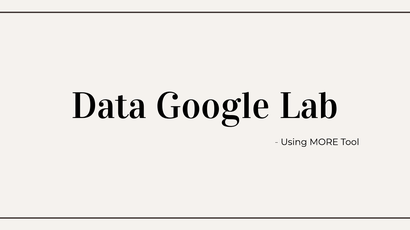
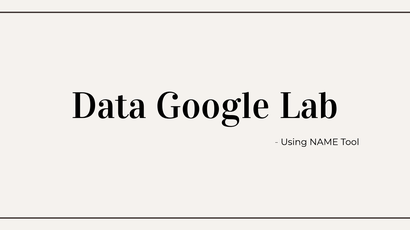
MORE: MORE -> NAME
